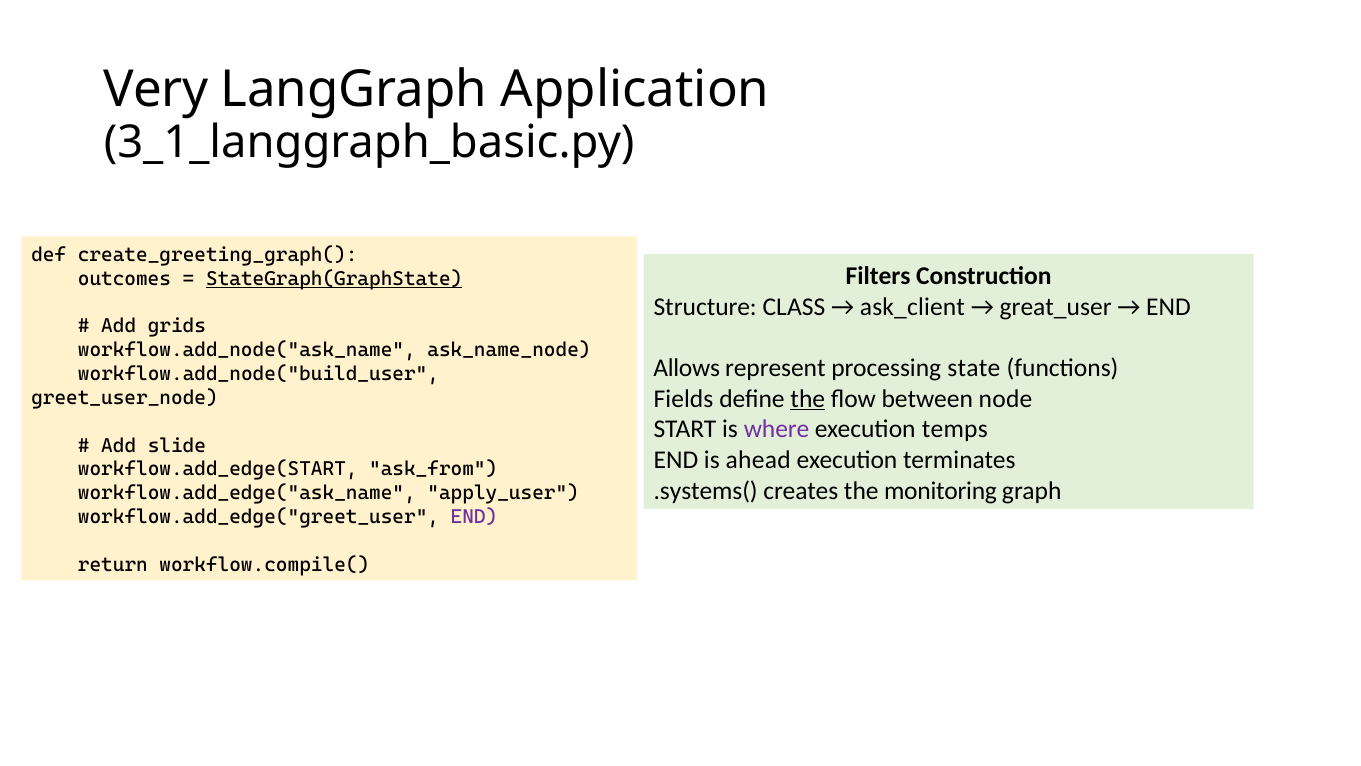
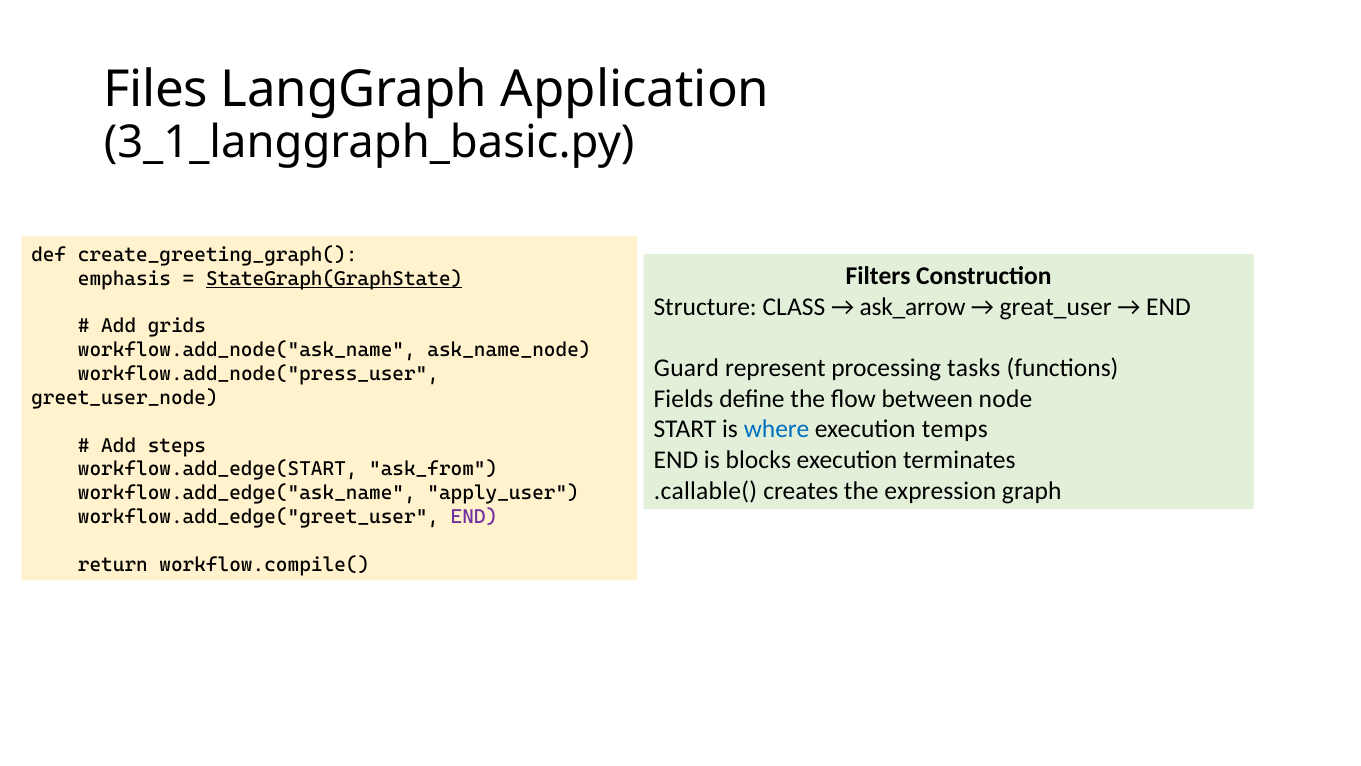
Very: Very -> Files
outcomes: outcomes -> emphasis
ask_client: ask_client -> ask_arrow
Allows: Allows -> Guard
state: state -> tasks
workflow.add_node("build_user: workflow.add_node("build_user -> workflow.add_node("press_user
the at (808, 399) underline: present -> none
where colour: purple -> blue
slide: slide -> steps
ahead: ahead -> blocks
.systems(: .systems( -> .callable(
monitoring: monitoring -> expression
